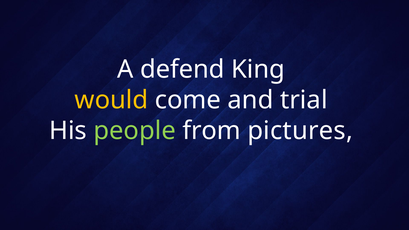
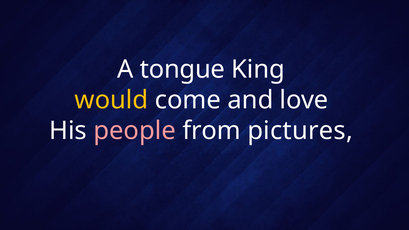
defend: defend -> tongue
trial: trial -> love
people colour: light green -> pink
